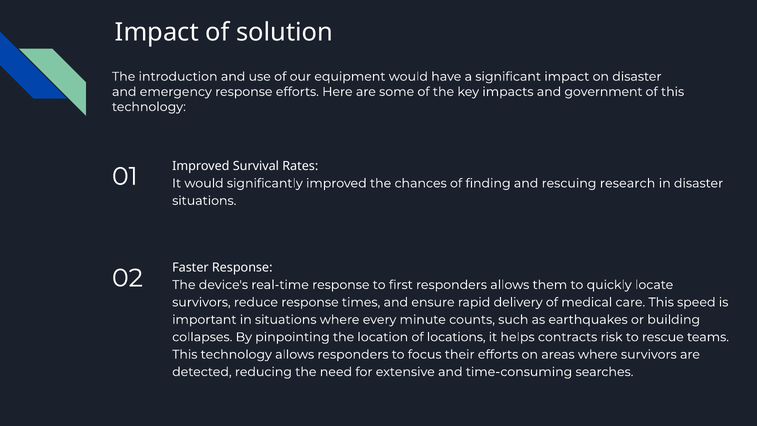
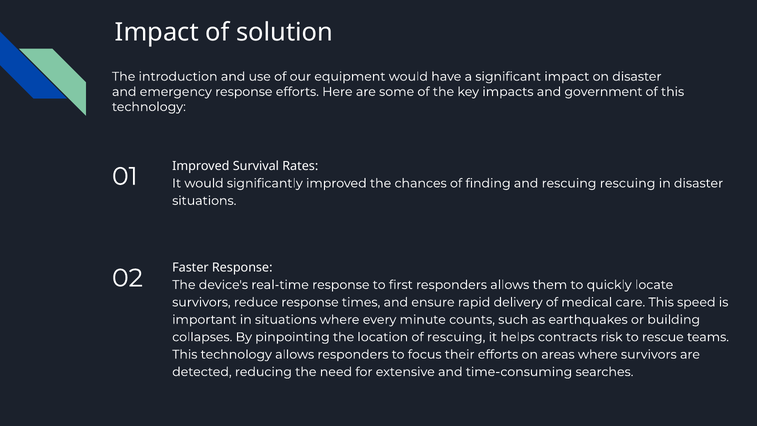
rescuing research: research -> rescuing
of locations: locations -> rescuing
